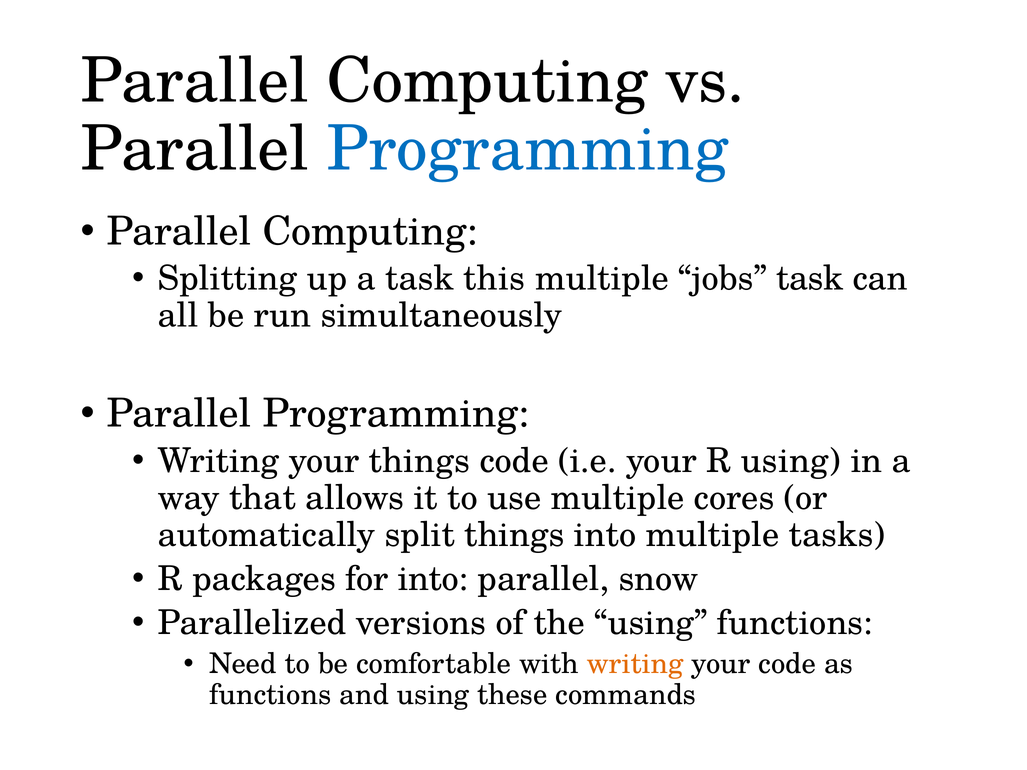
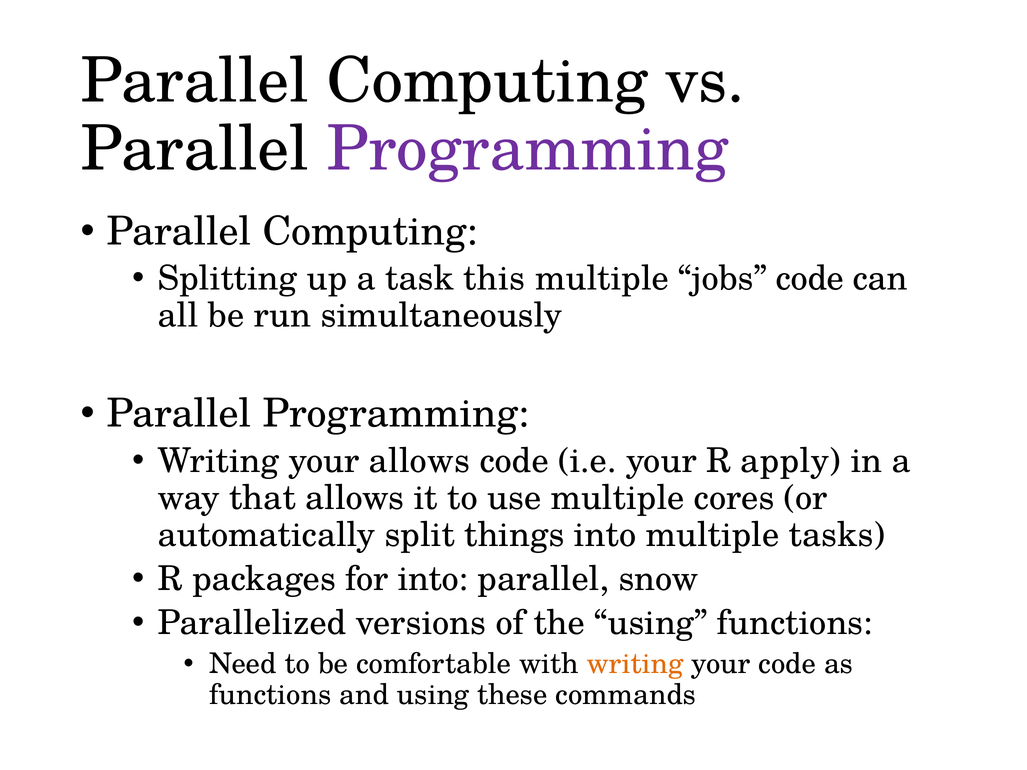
Programming at (528, 149) colour: blue -> purple
jobs task: task -> code
your things: things -> allows
R using: using -> apply
